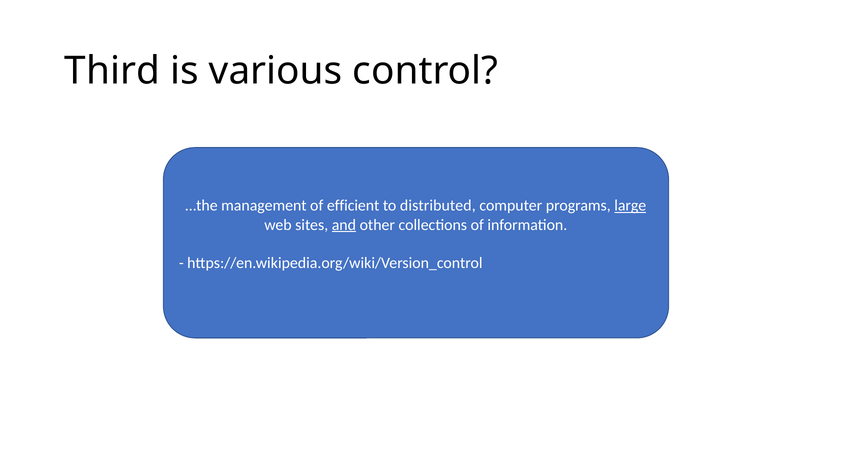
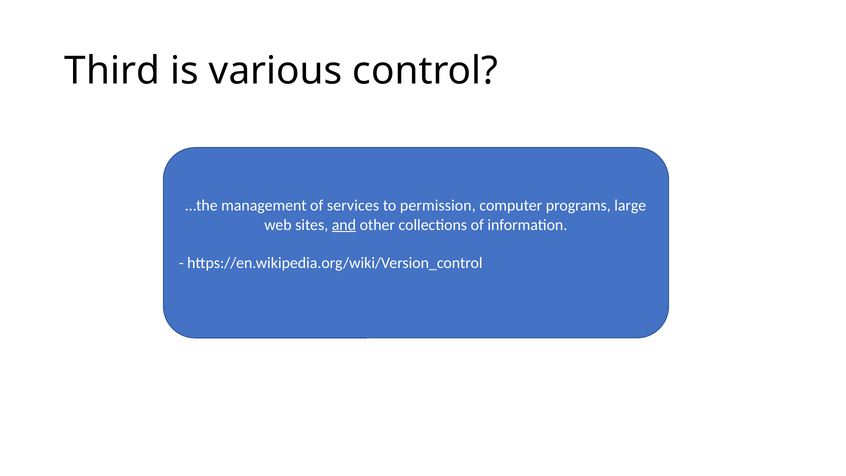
efficient: efficient -> services
distributed: distributed -> permission
large underline: present -> none
